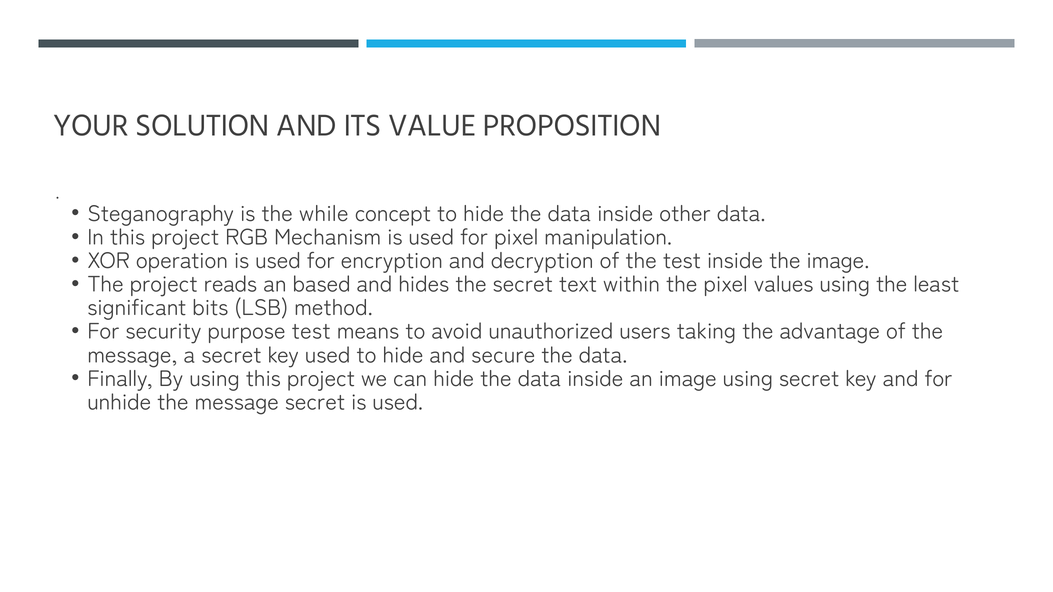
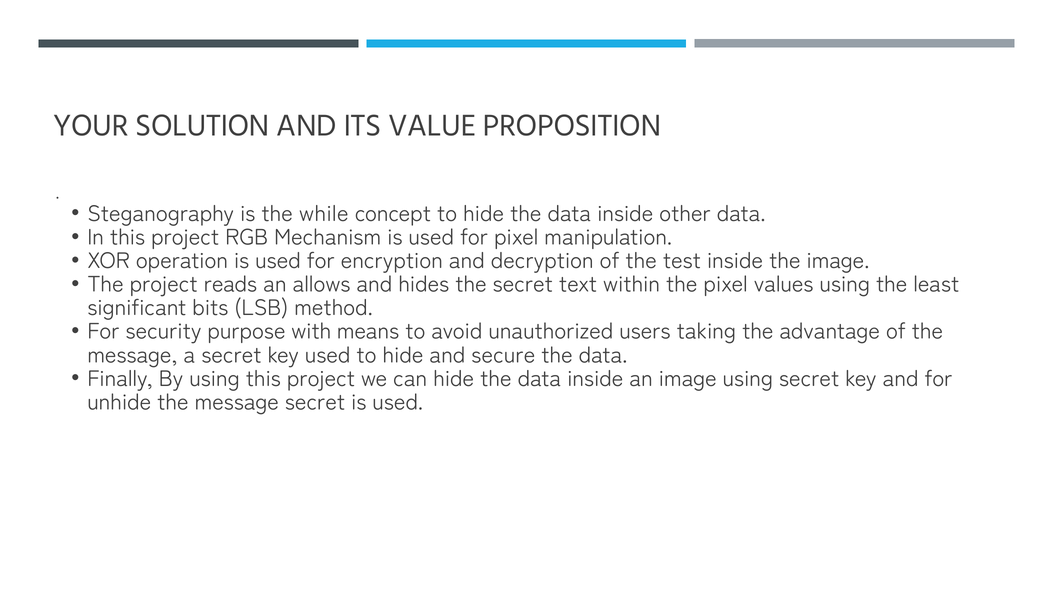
based: based -> allows
purpose test: test -> with
